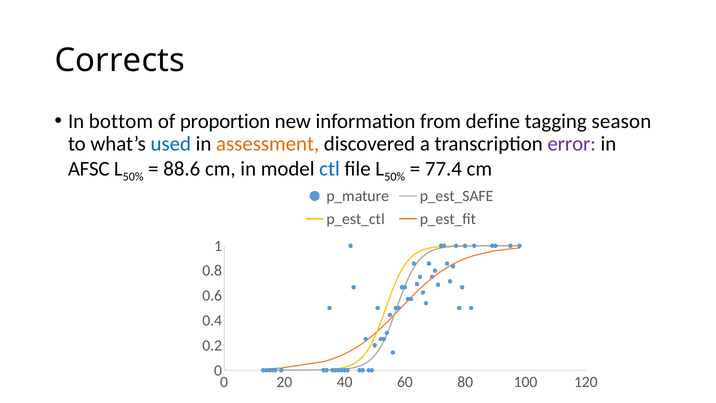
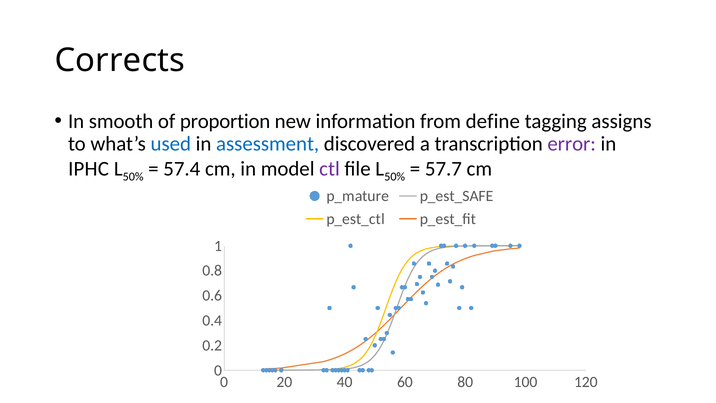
bottom: bottom -> smooth
season: season -> assigns
assessment colour: orange -> blue
AFSC: AFSC -> IPHC
88.6: 88.6 -> 57.4
ctl colour: blue -> purple
77.4: 77.4 -> 57.7
